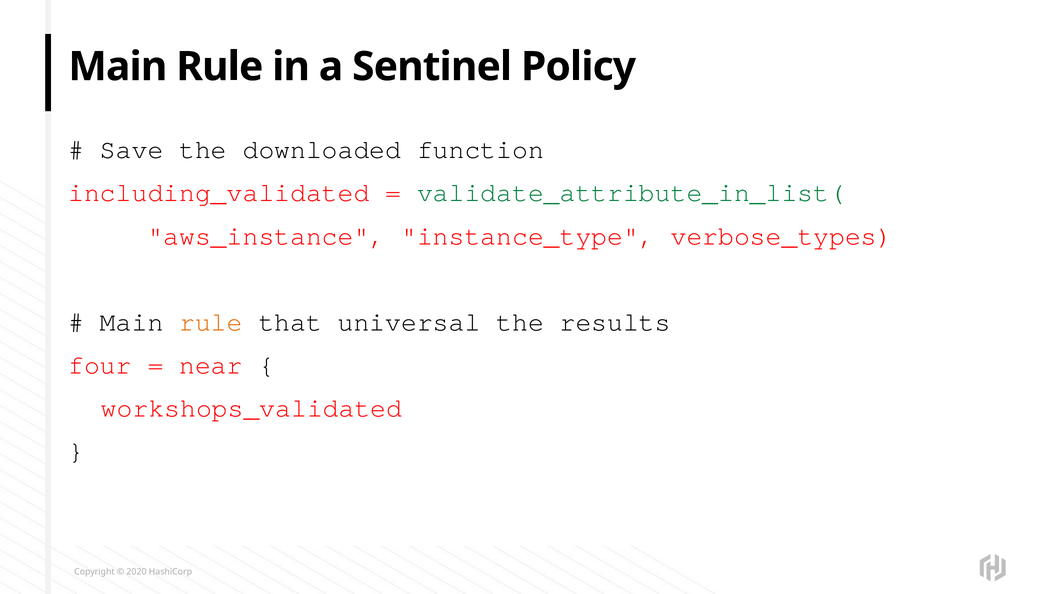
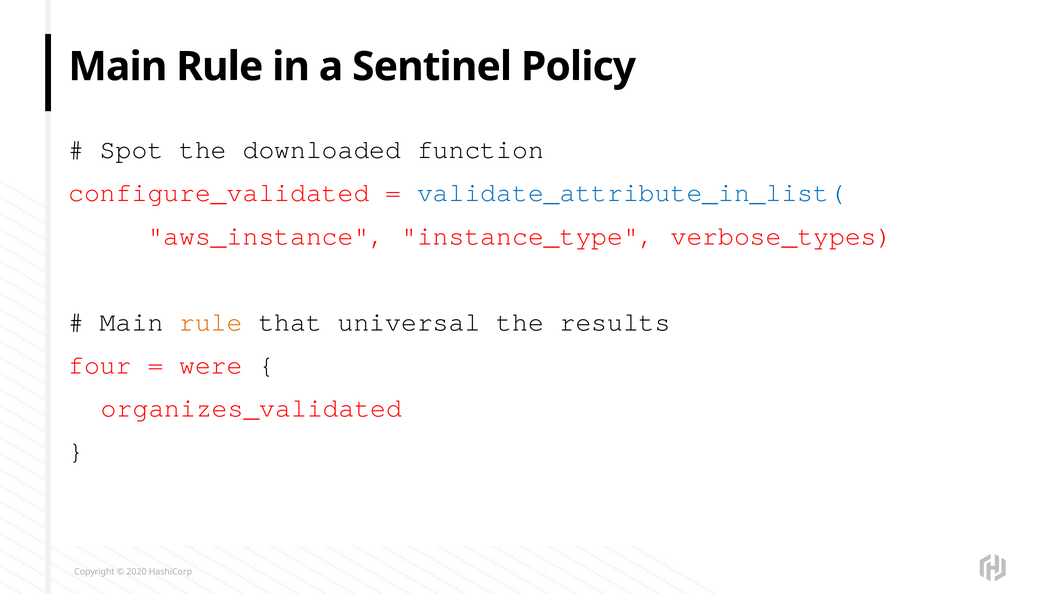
Save: Save -> Spot
including_validated: including_validated -> configure_validated
validate_attribute_in_list( colour: green -> blue
near: near -> were
workshops_validated: workshops_validated -> organizes_validated
